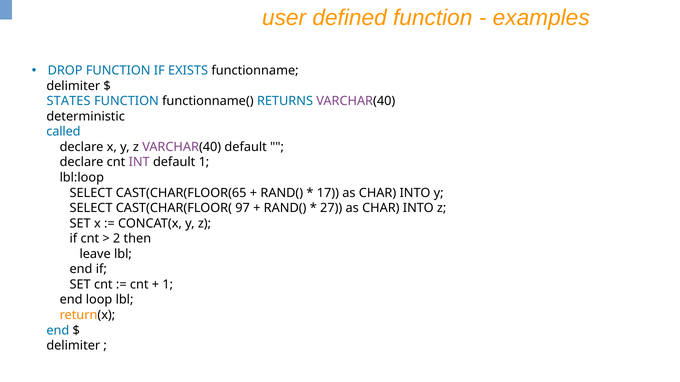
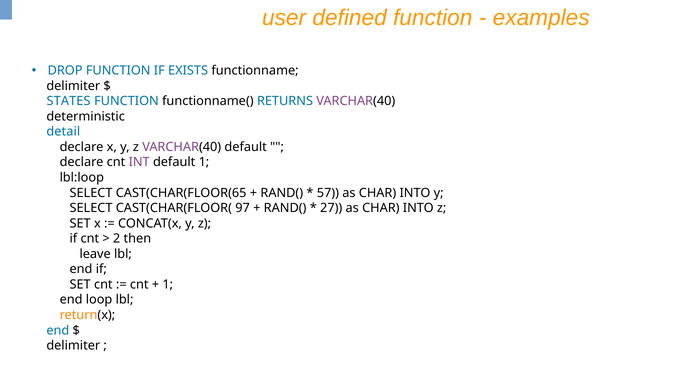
called: called -> detail
17: 17 -> 57
